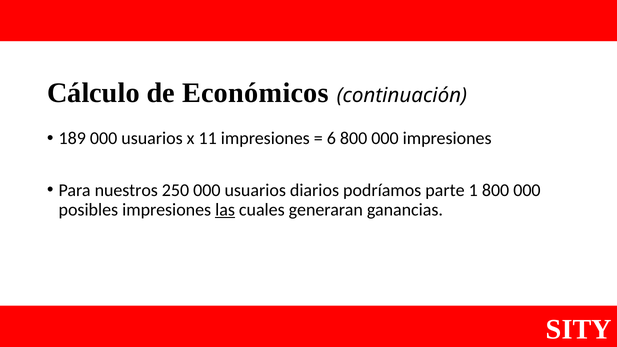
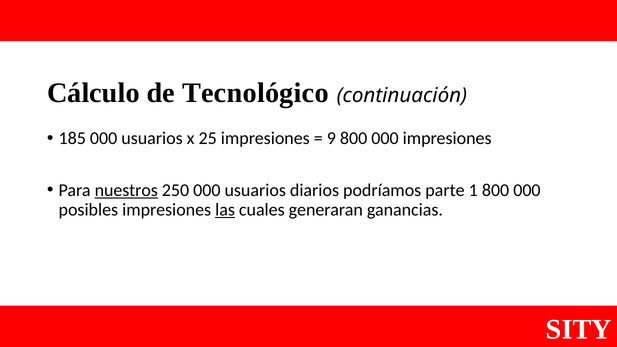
Económicos: Económicos -> Tecnológico
189: 189 -> 185
11: 11 -> 25
6: 6 -> 9
nuestros underline: none -> present
